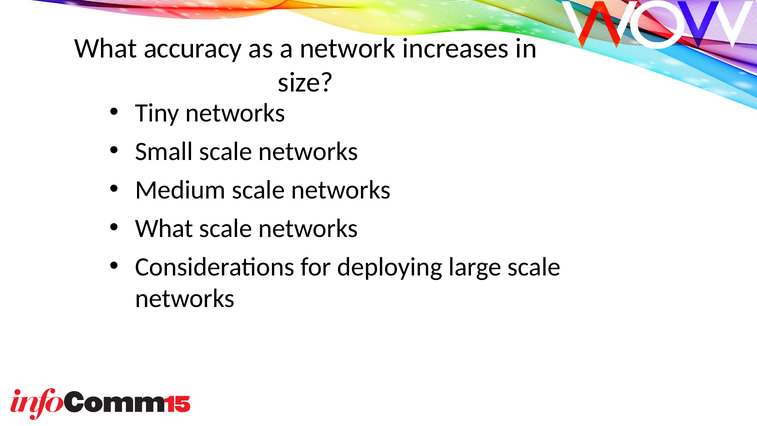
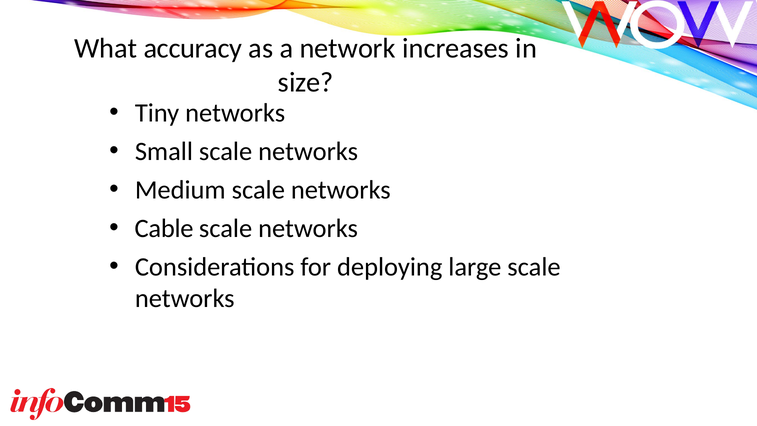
What at (164, 228): What -> Cable
